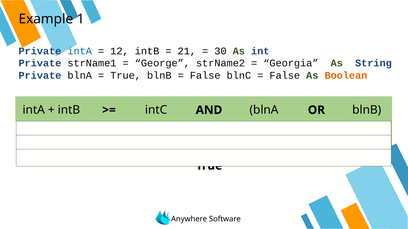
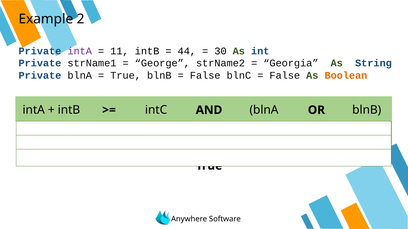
1: 1 -> 2
intA at (80, 51) colour: blue -> purple
12: 12 -> 11
21: 21 -> 44
